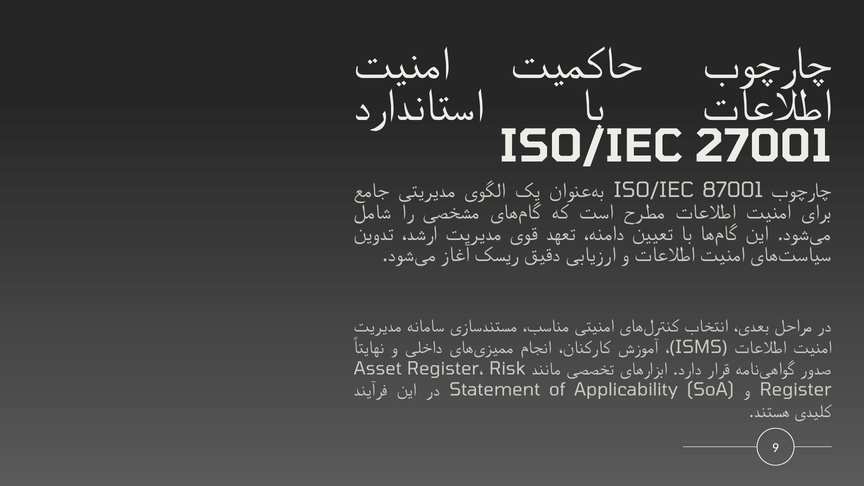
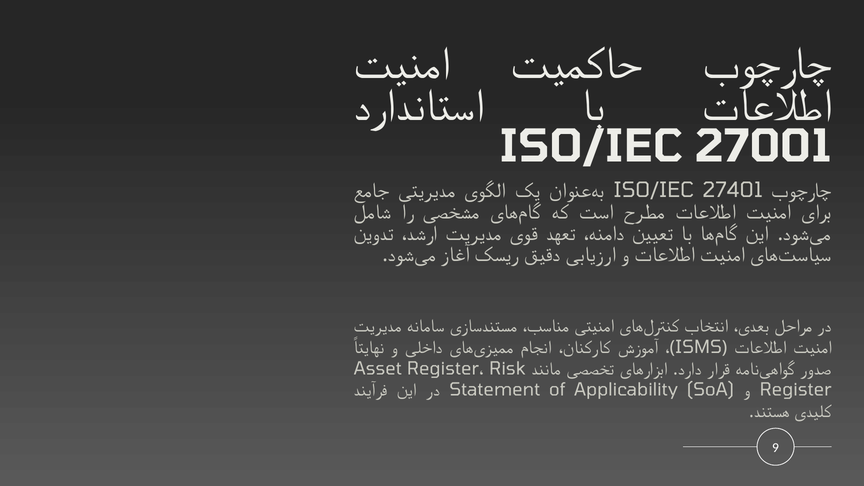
87001: 87001 -> 27401
